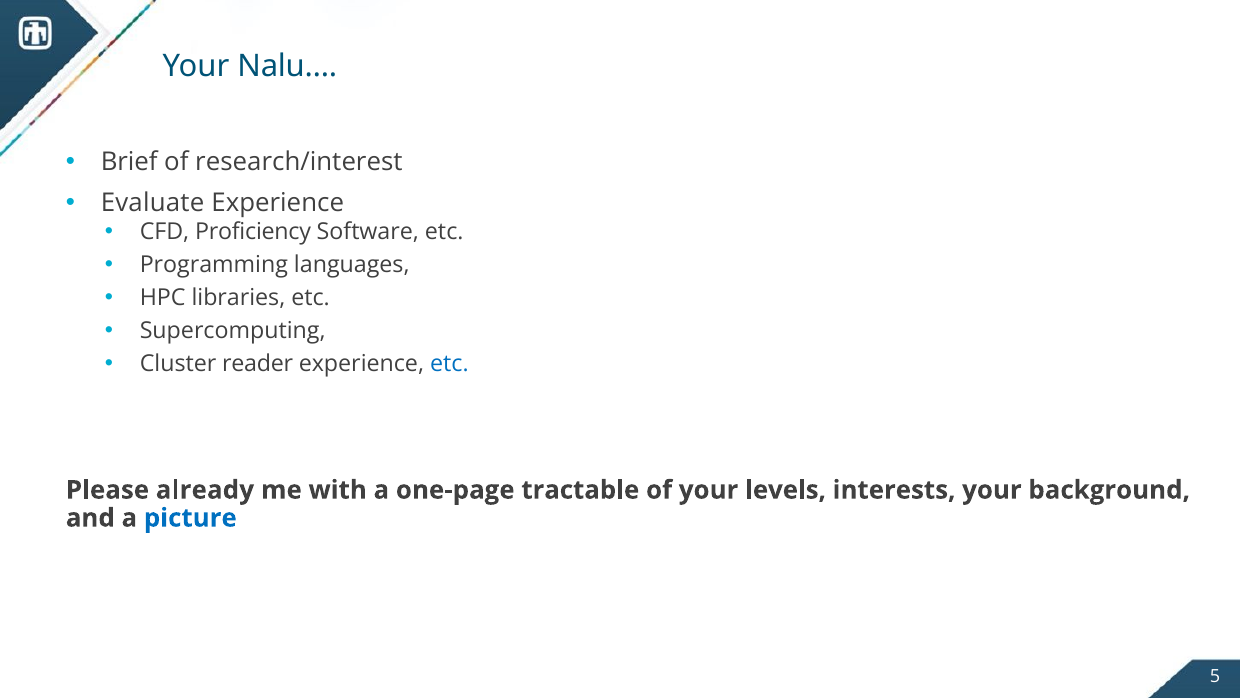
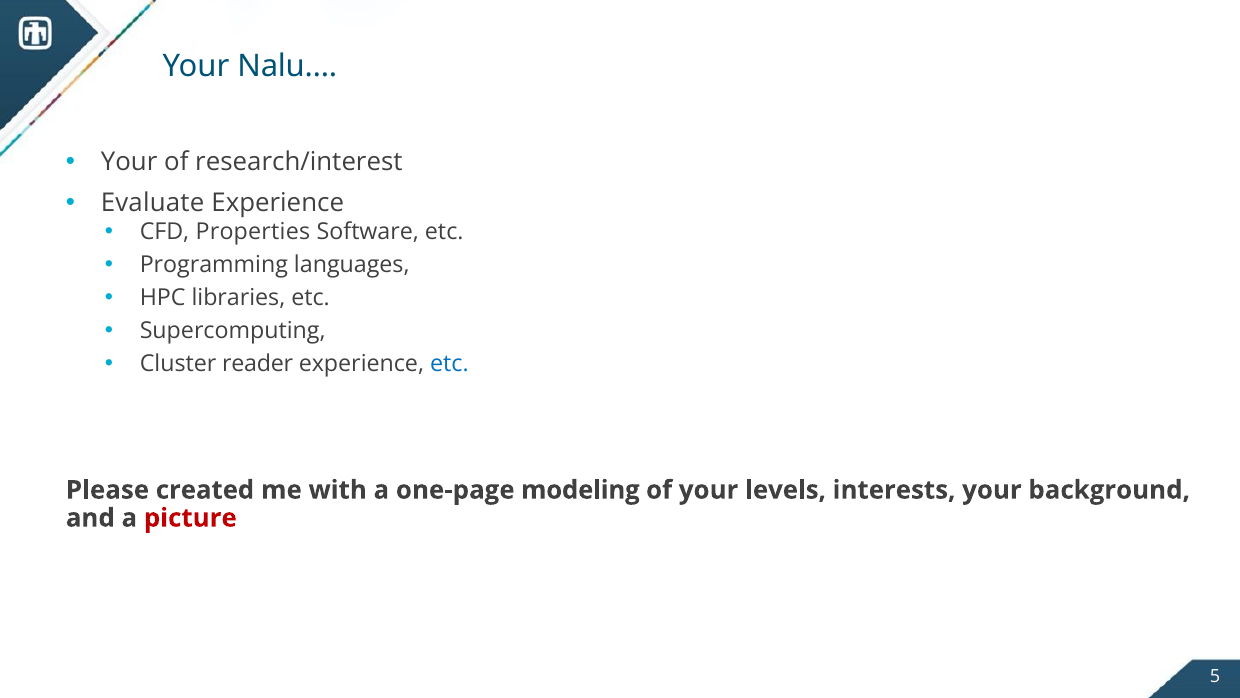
Brief at (129, 162): Brief -> Your
Proficiency: Proficiency -> Properties
already: already -> created
tractable: tractable -> modeling
picture colour: blue -> red
